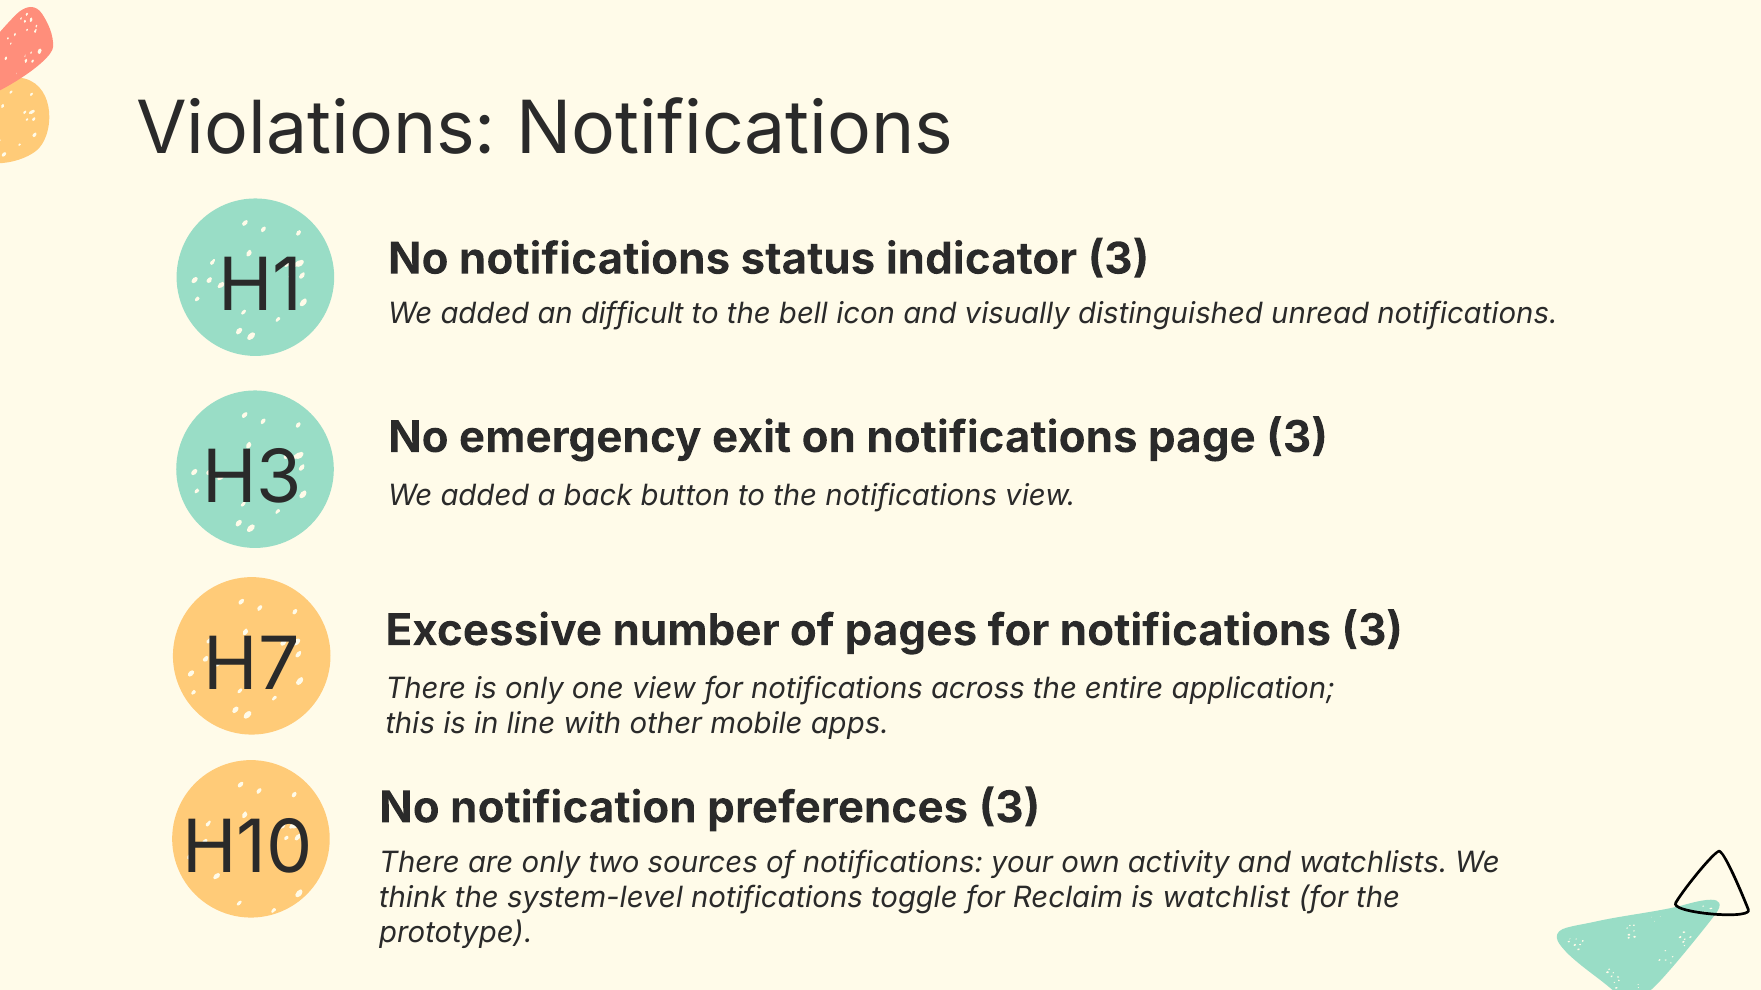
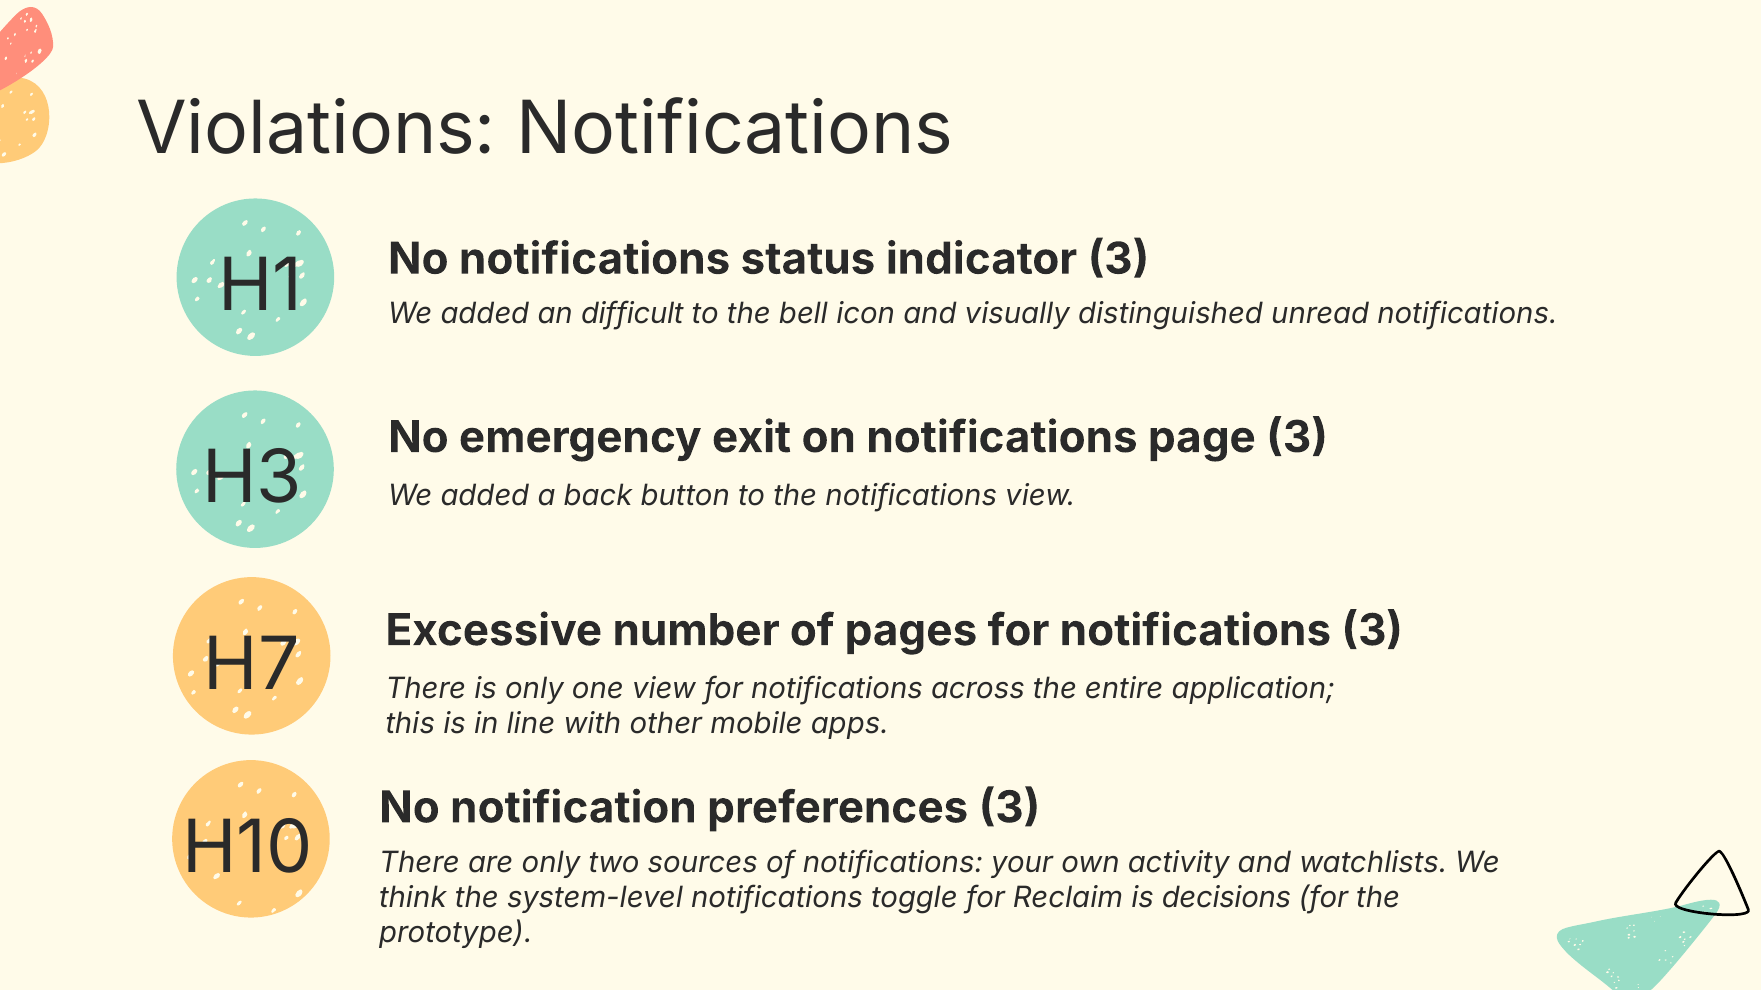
watchlist: watchlist -> decisions
